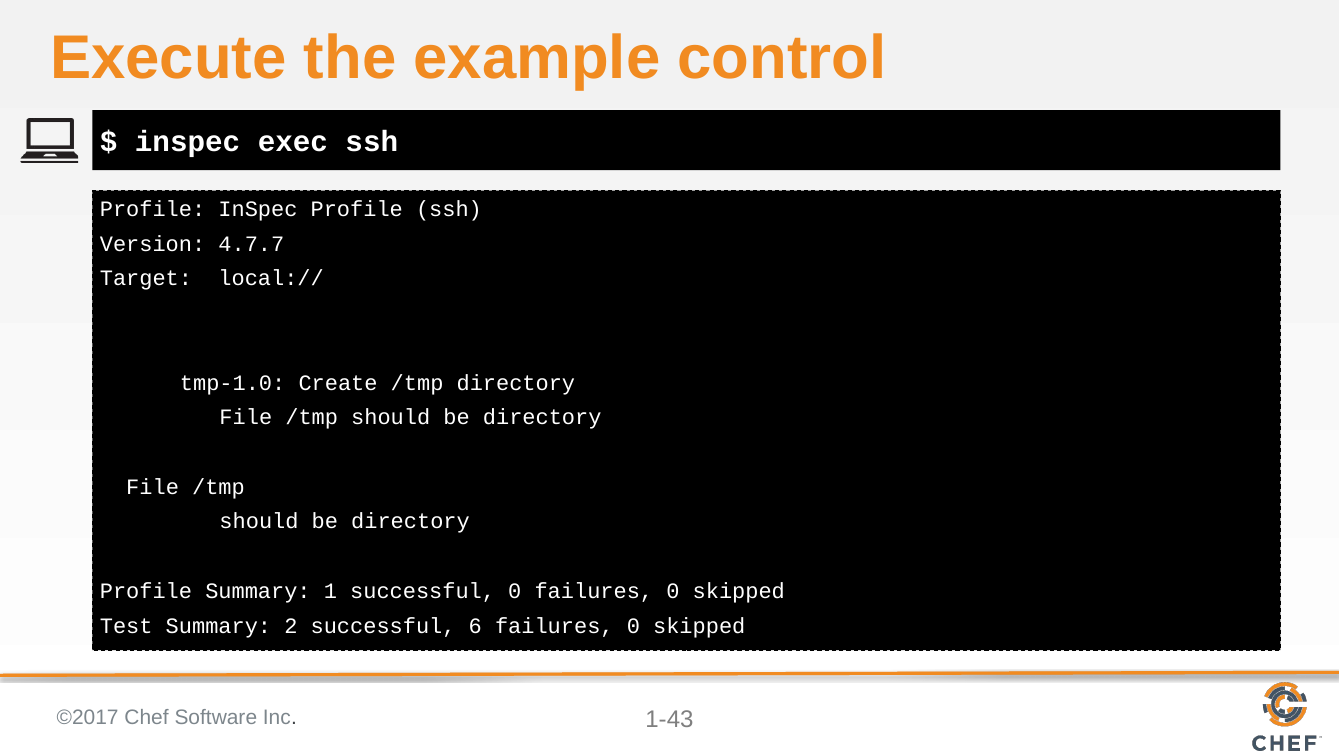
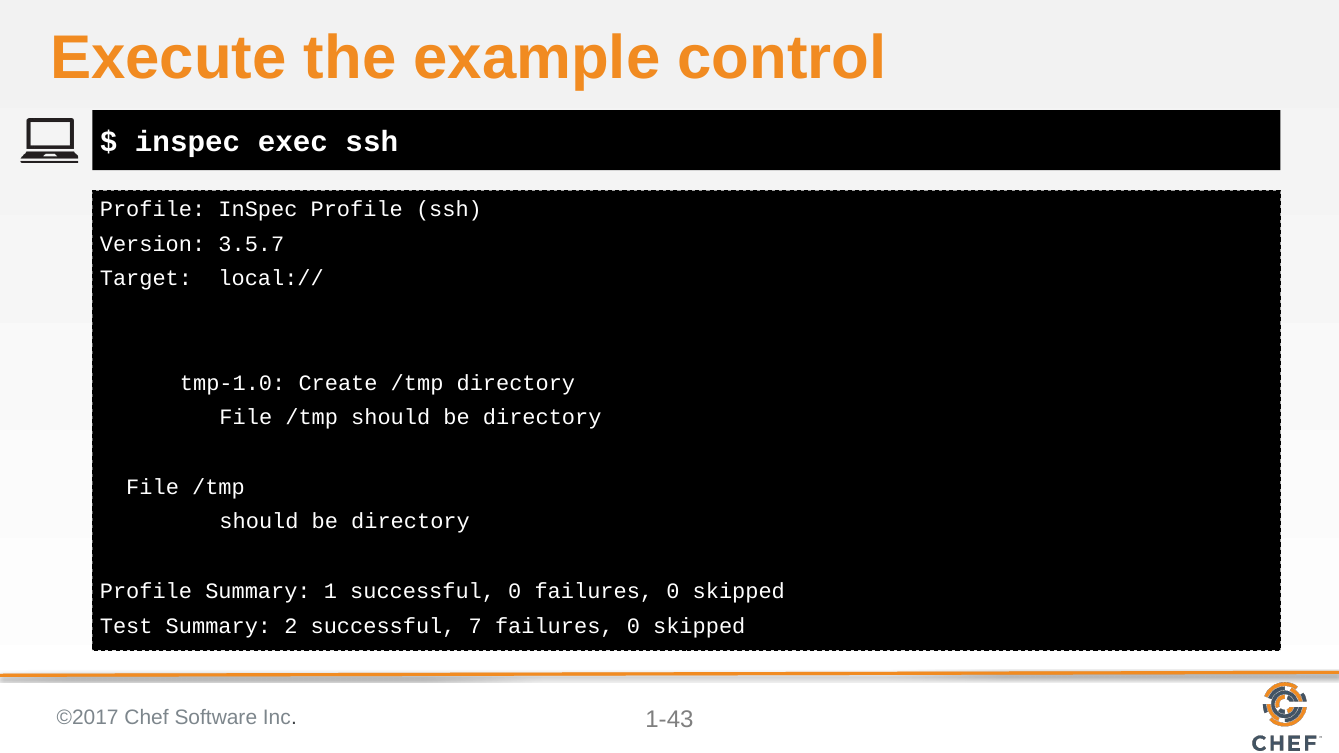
4.7.7: 4.7.7 -> 3.5.7
6: 6 -> 7
